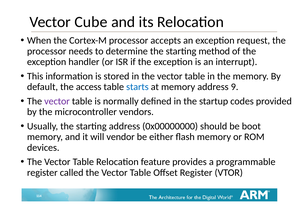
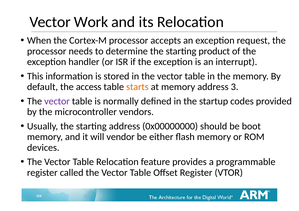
Cube: Cube -> Work
method: method -> product
starts colour: blue -> orange
9: 9 -> 3
